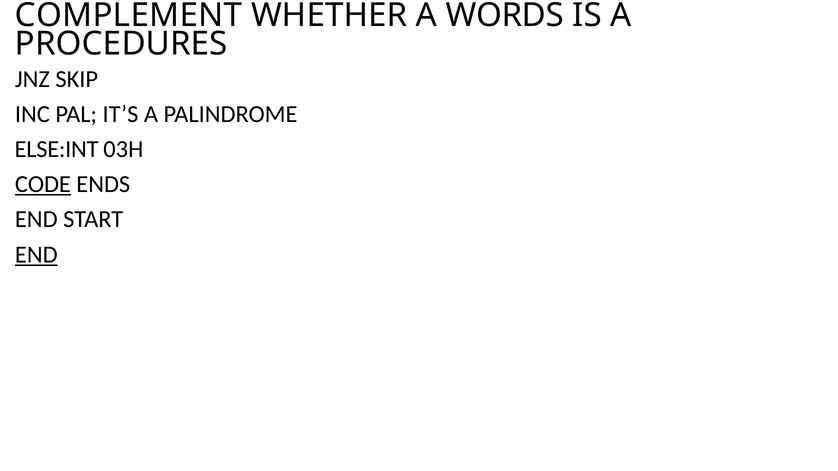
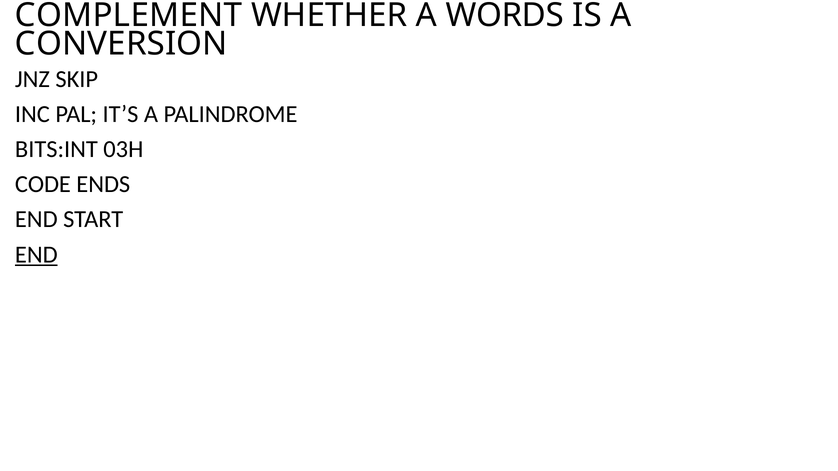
PROCEDURES: PROCEDURES -> CONVERSION
ELSE:INT: ELSE:INT -> BITS:INT
CODE underline: present -> none
